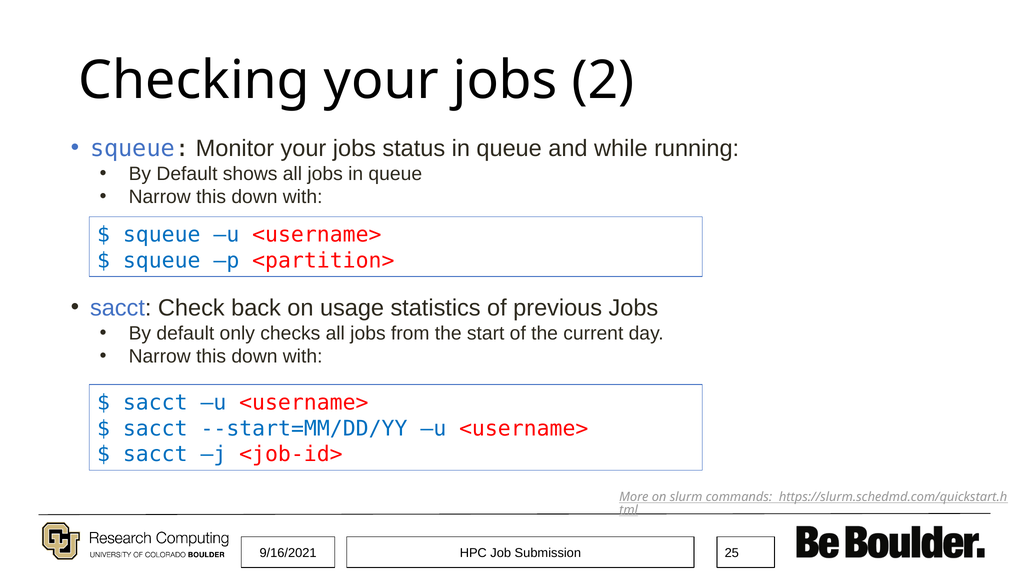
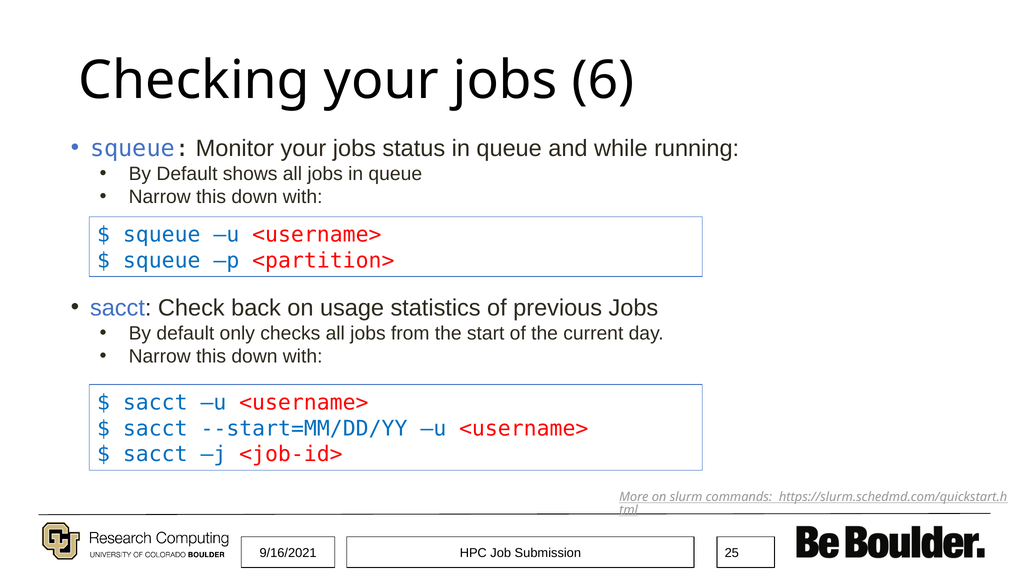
2: 2 -> 6
